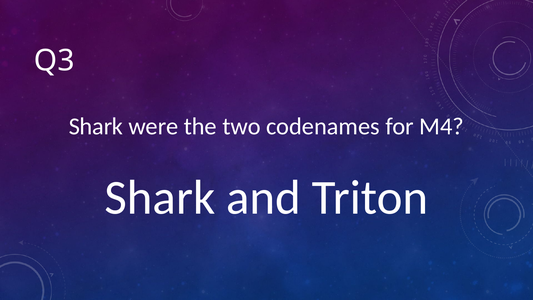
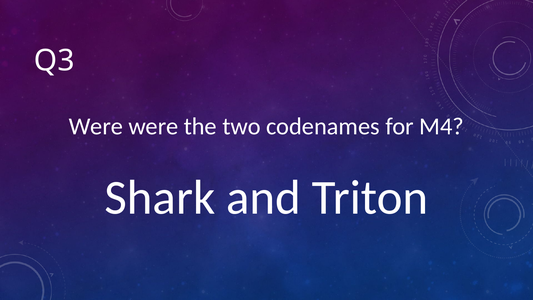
Shark at (96, 126): Shark -> Were
